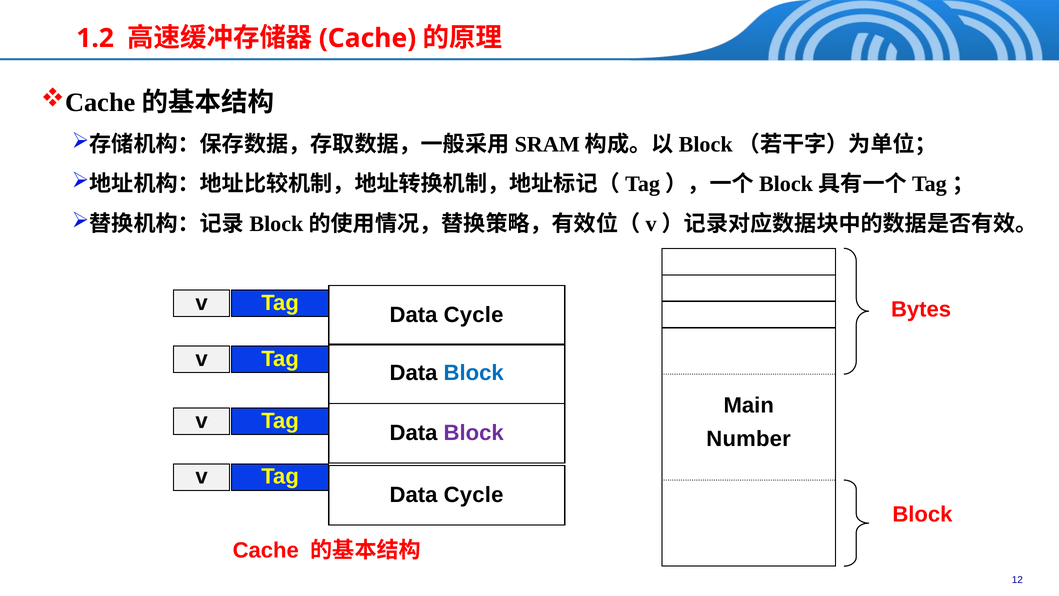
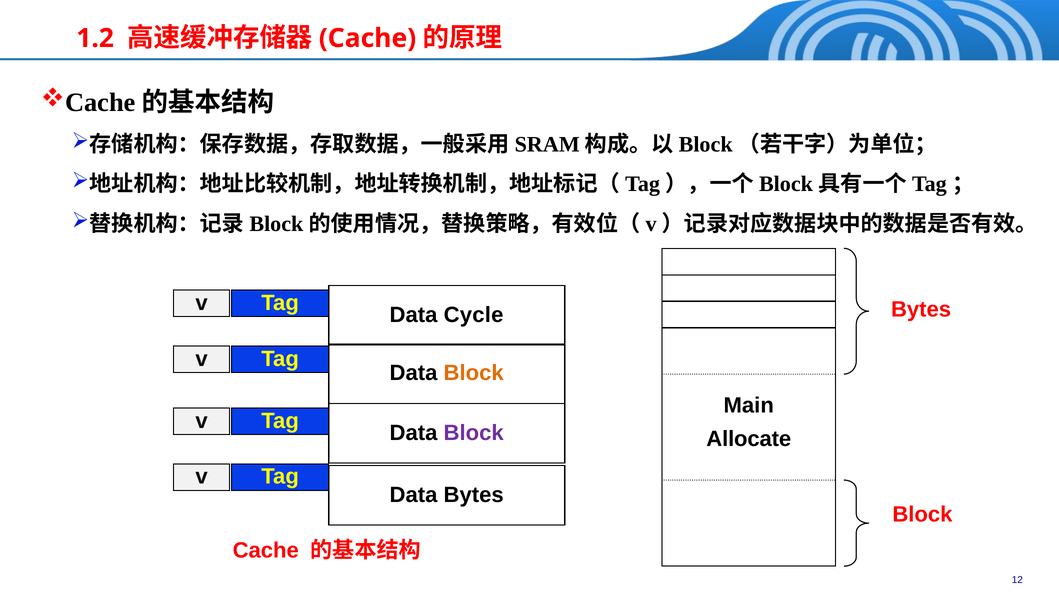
Block at (474, 373) colour: blue -> orange
Number: Number -> Allocate
Cycle at (474, 495): Cycle -> Bytes
